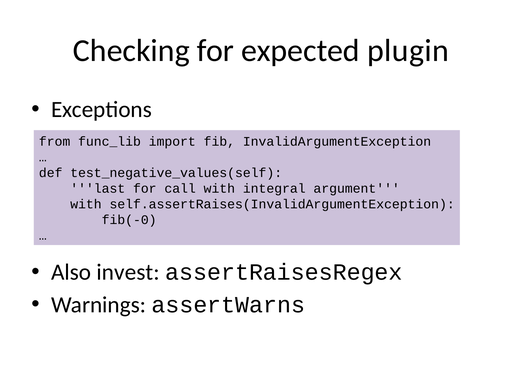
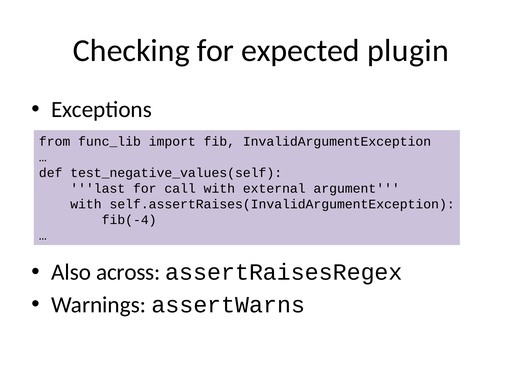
integral: integral -> external
fib(-0: fib(-0 -> fib(-4
invest: invest -> across
